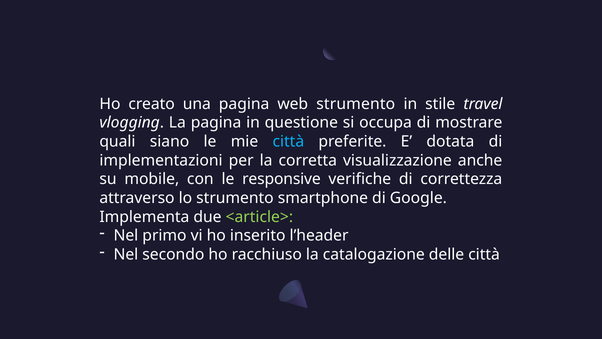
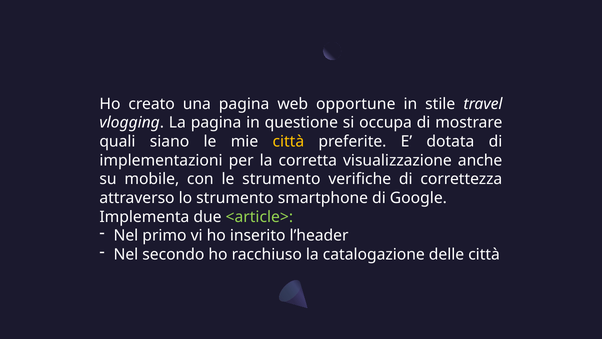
web strumento: strumento -> opportune
città at (288, 141) colour: light blue -> yellow
le responsive: responsive -> strumento
